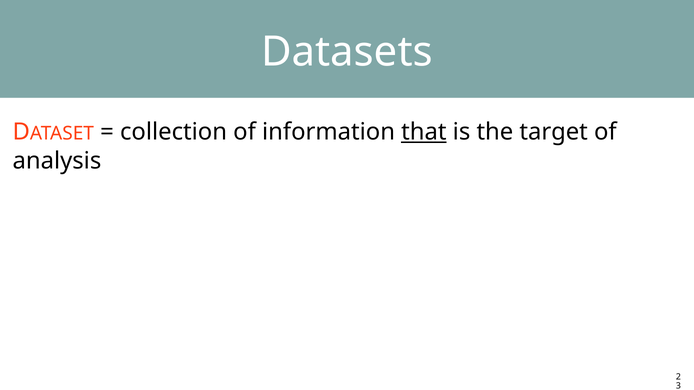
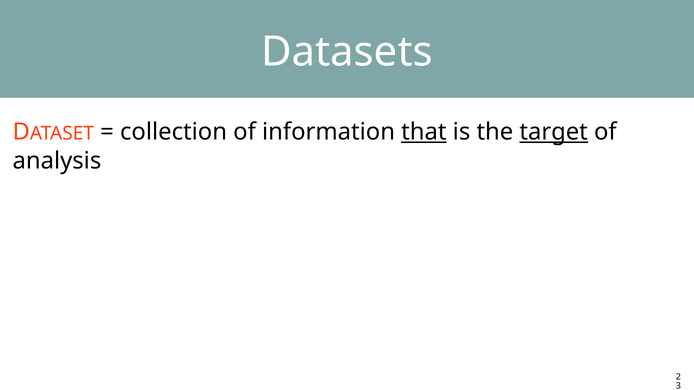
target underline: none -> present
